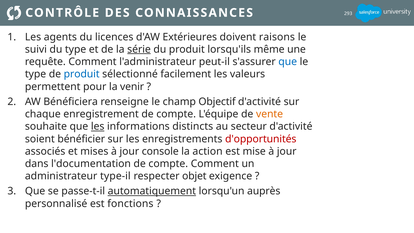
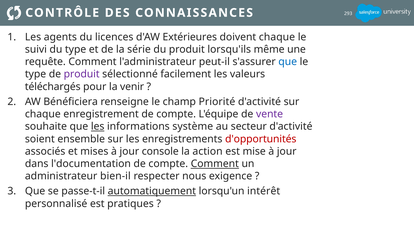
doivent raisons: raisons -> chaque
série underline: present -> none
produit at (82, 74) colour: blue -> purple
permettent: permettent -> téléchargés
Objectif: Objectif -> Priorité
vente colour: orange -> purple
distincts: distincts -> système
bénéficier: bénéficier -> ensemble
Comment at (215, 164) underline: none -> present
type-il: type-il -> bien-il
objet: objet -> nous
auprès: auprès -> intérêt
fonctions: fonctions -> pratiques
